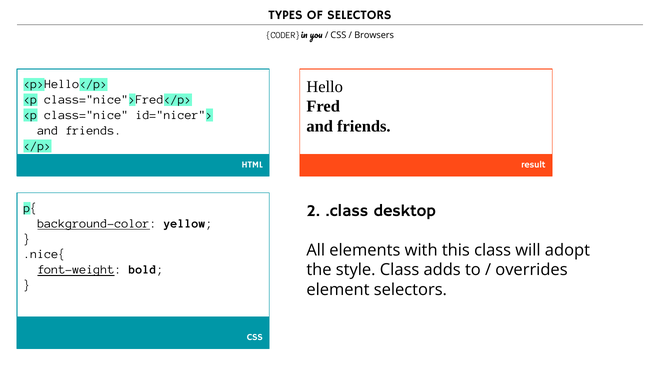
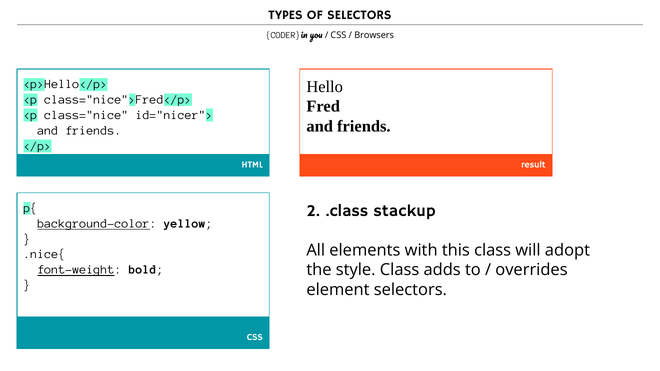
desktop: desktop -> stackup
